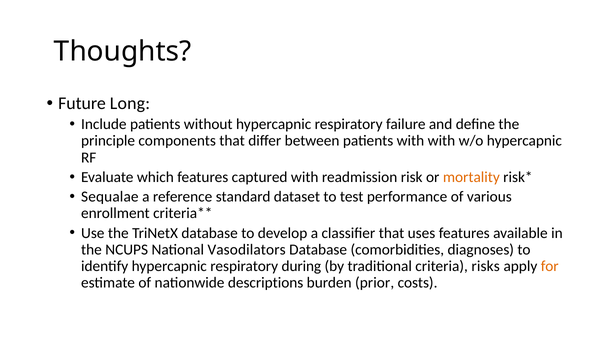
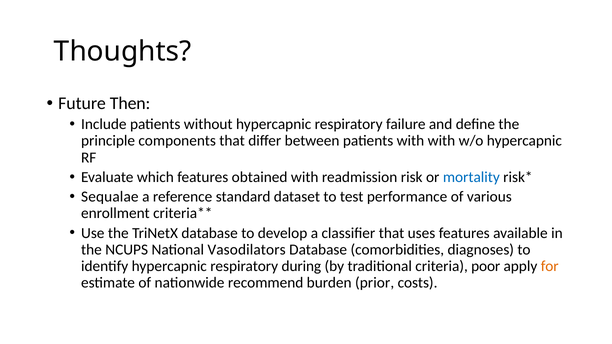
Long: Long -> Then
captured: captured -> obtained
mortality colour: orange -> blue
risks: risks -> poor
descriptions: descriptions -> recommend
